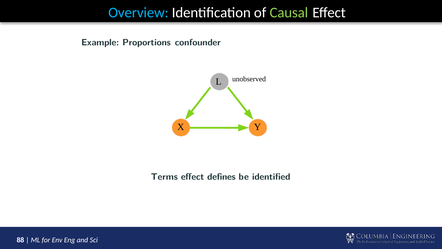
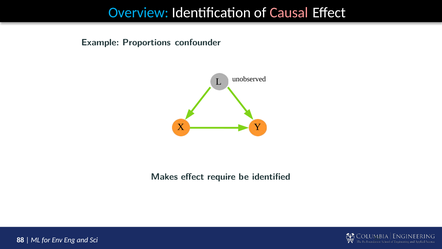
Causal colour: light green -> pink
Terms: Terms -> Makes
defines: defines -> require
